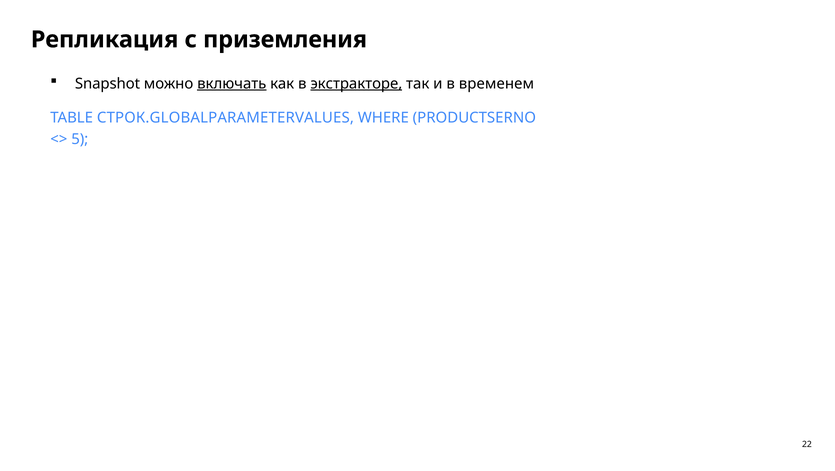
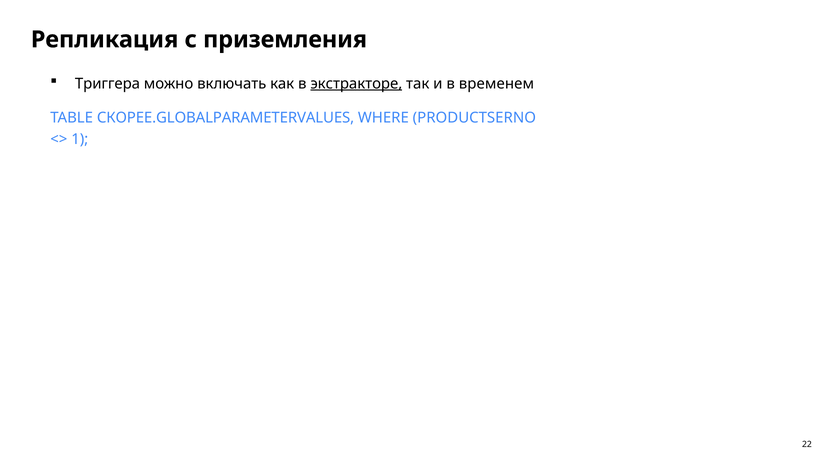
Snapshot: Snapshot -> Триггера
включать underline: present -> none
СТРОК.GLOBALPARAMETERVALUES: СТРОК.GLOBALPARAMETERVALUES -> СКОРЕЕ.GLOBALPARAMETERVALUES
5: 5 -> 1
